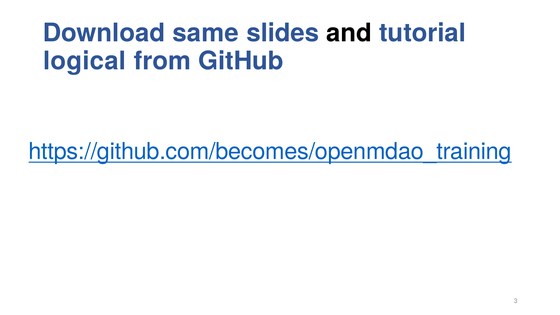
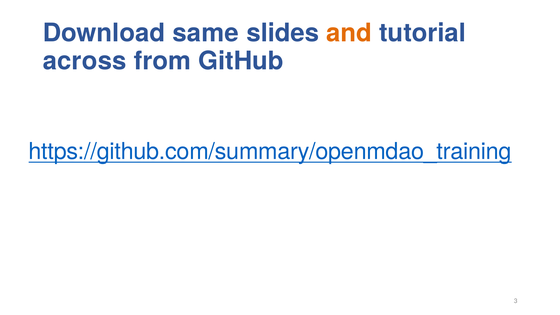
and colour: black -> orange
logical: logical -> across
https://github.com/becomes/openmdao_training: https://github.com/becomes/openmdao_training -> https://github.com/summary/openmdao_training
